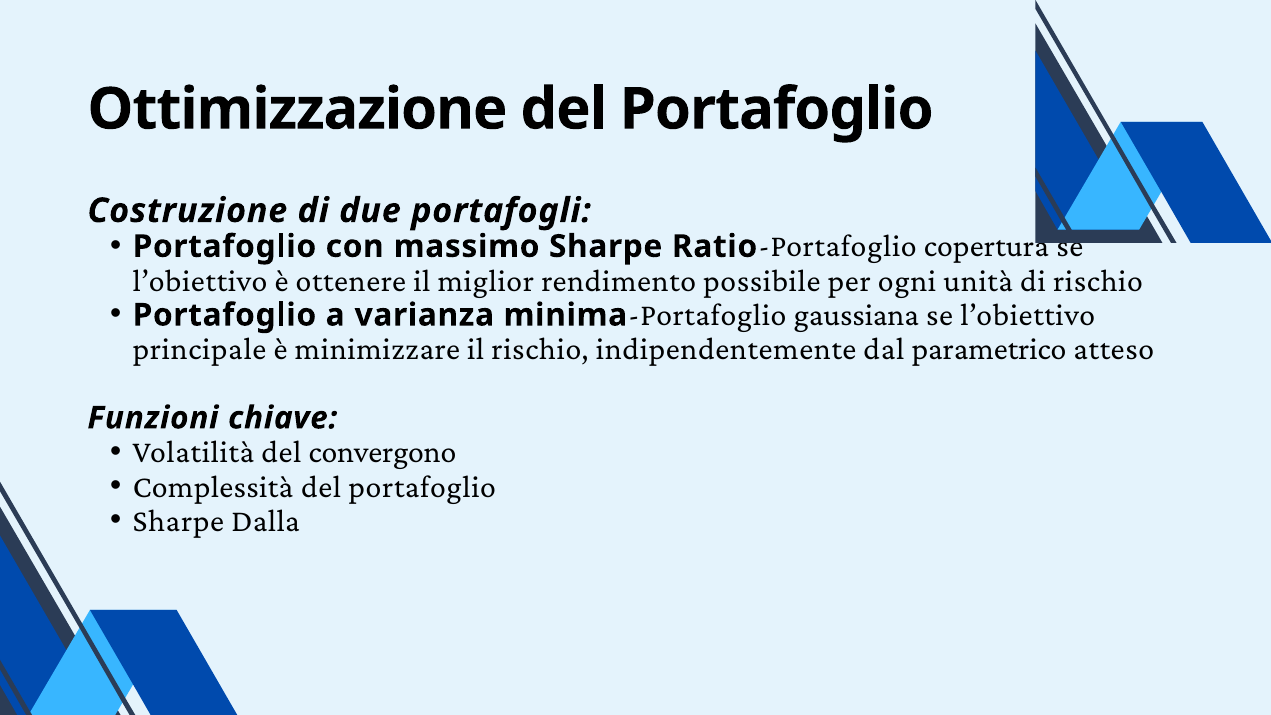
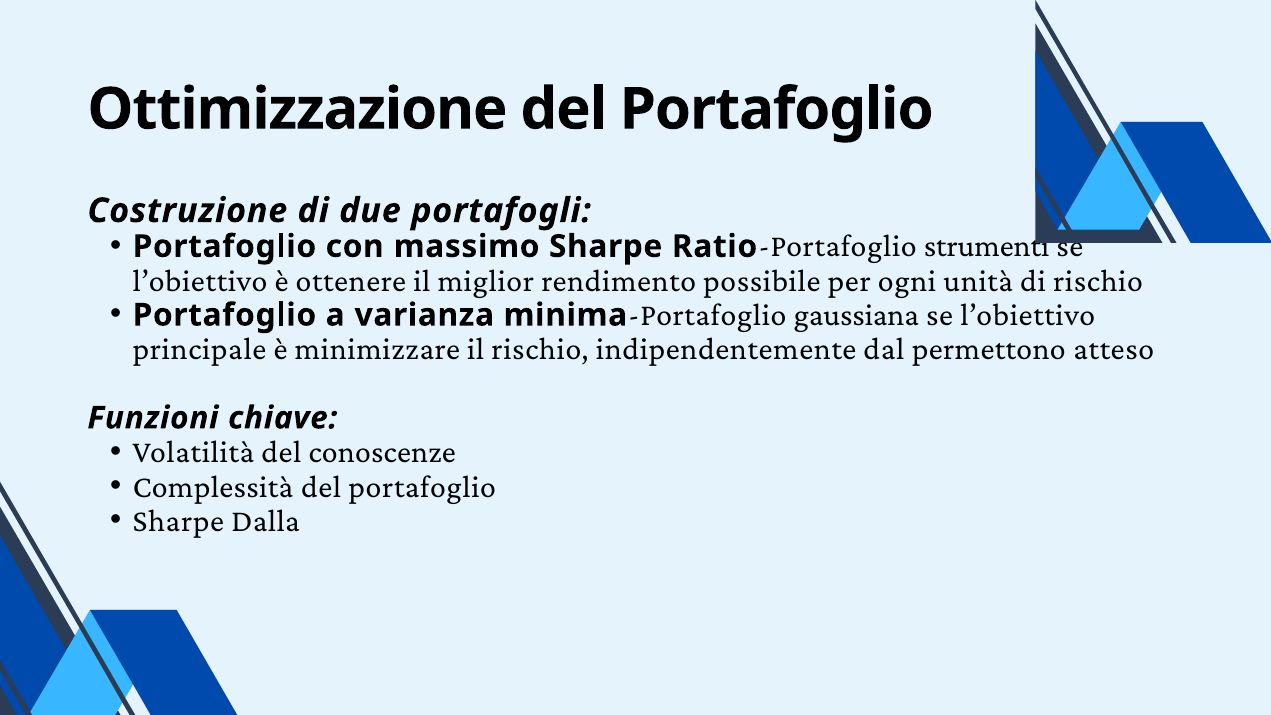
copertura: copertura -> strumenti
parametrico: parametrico -> permettono
convergono: convergono -> conoscenze
